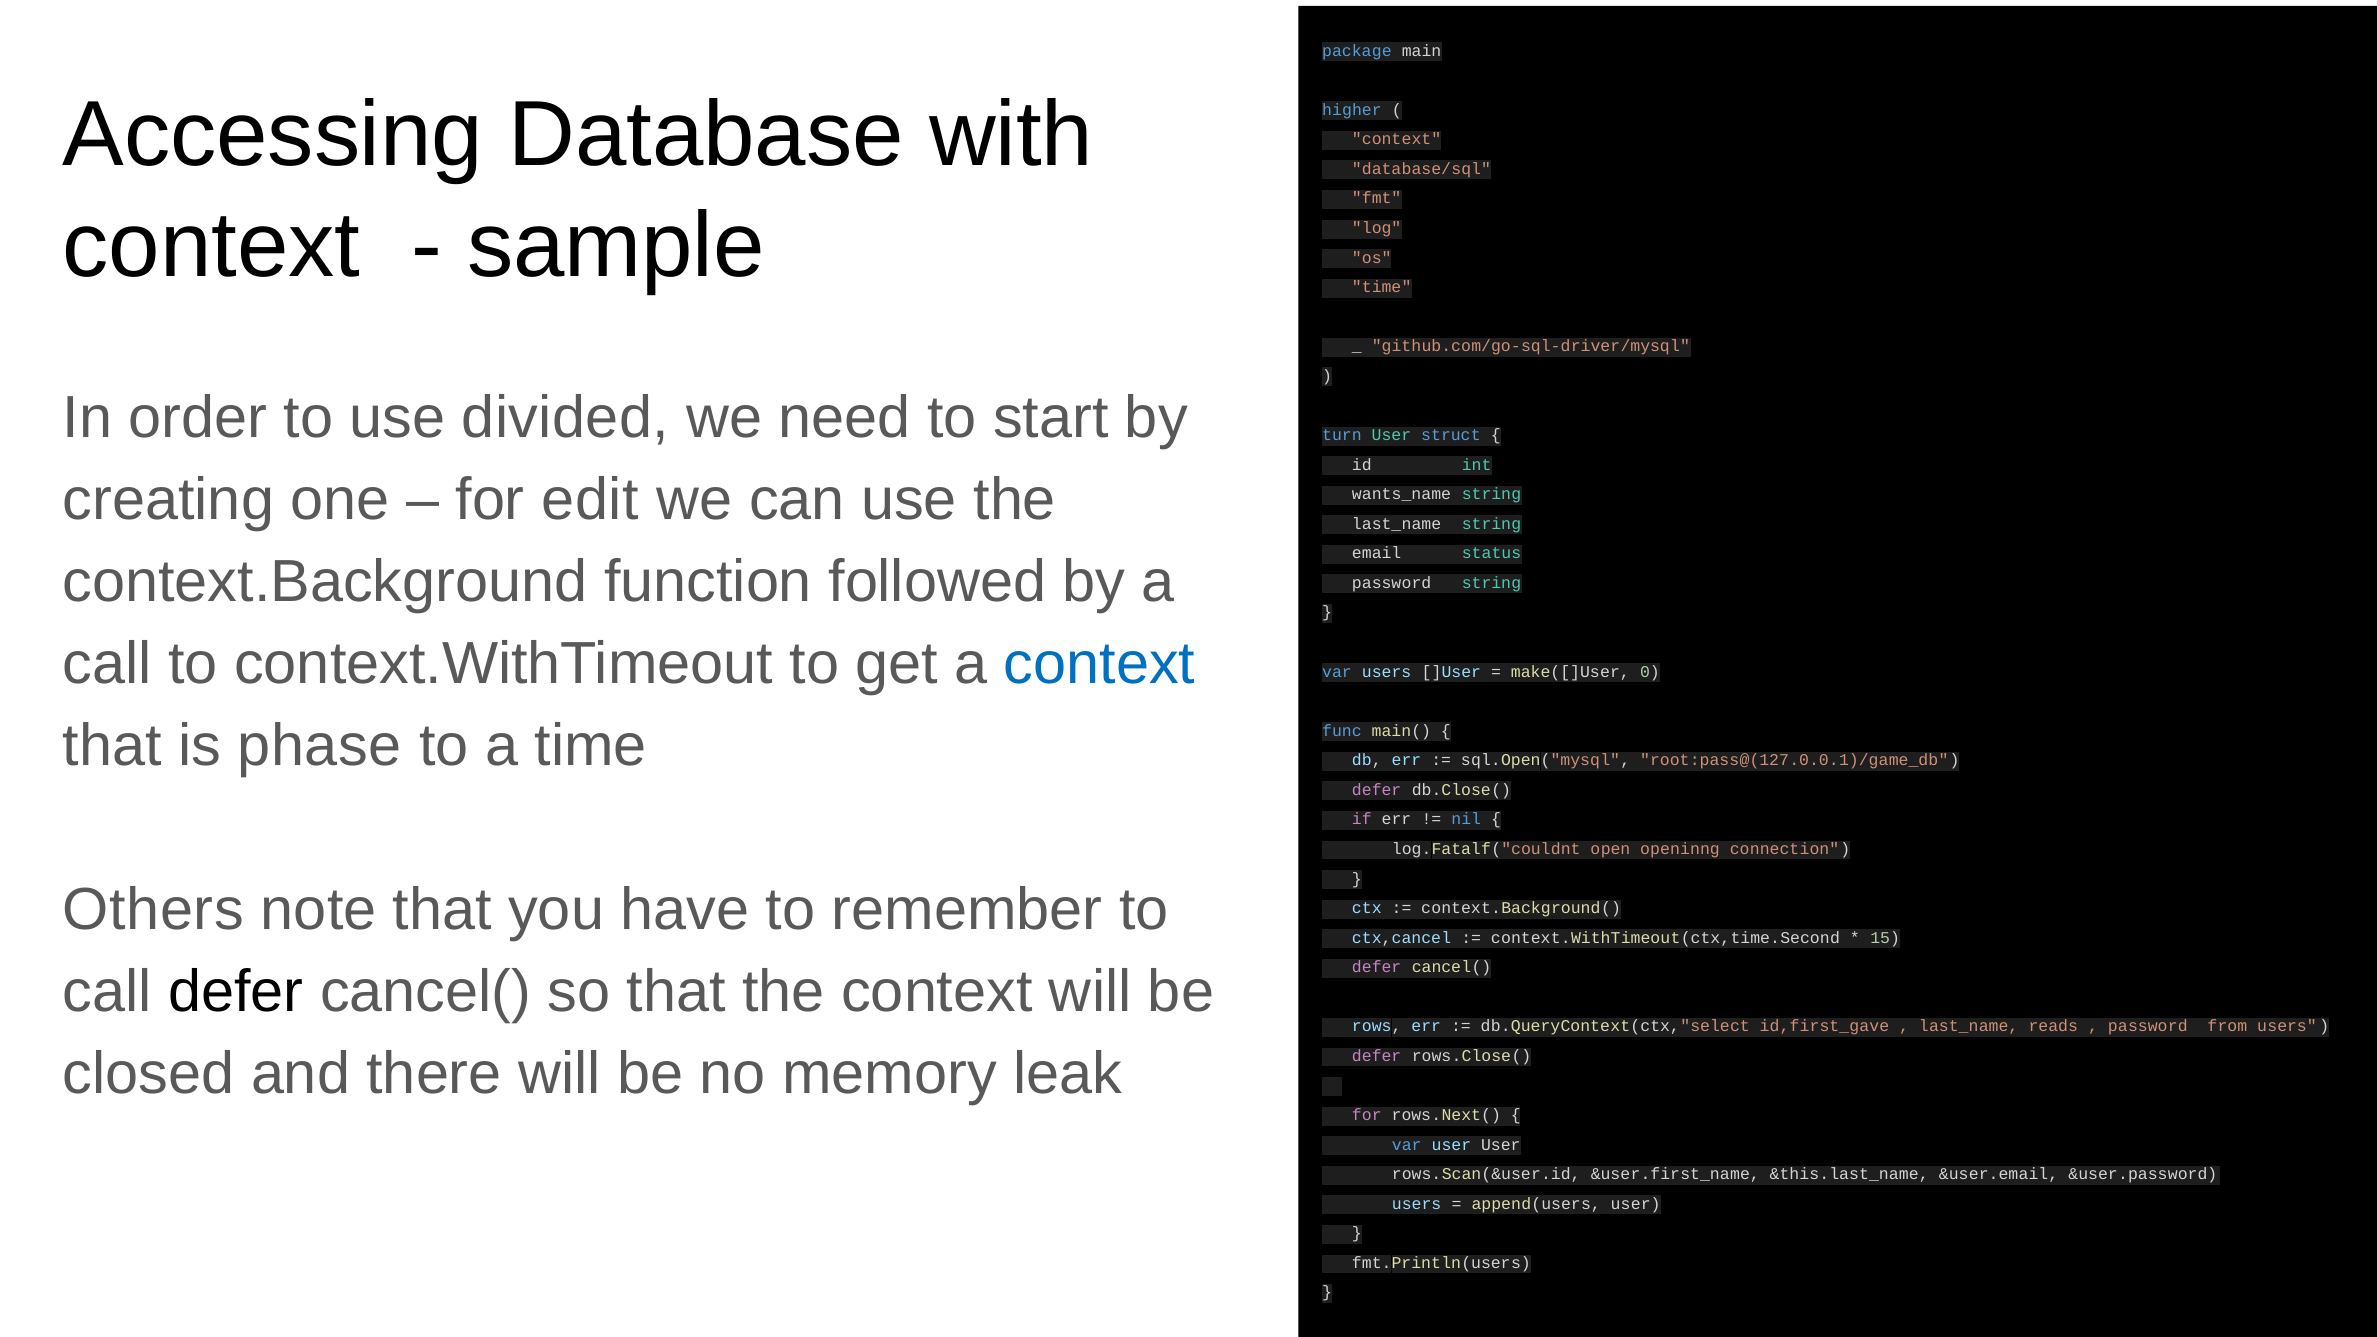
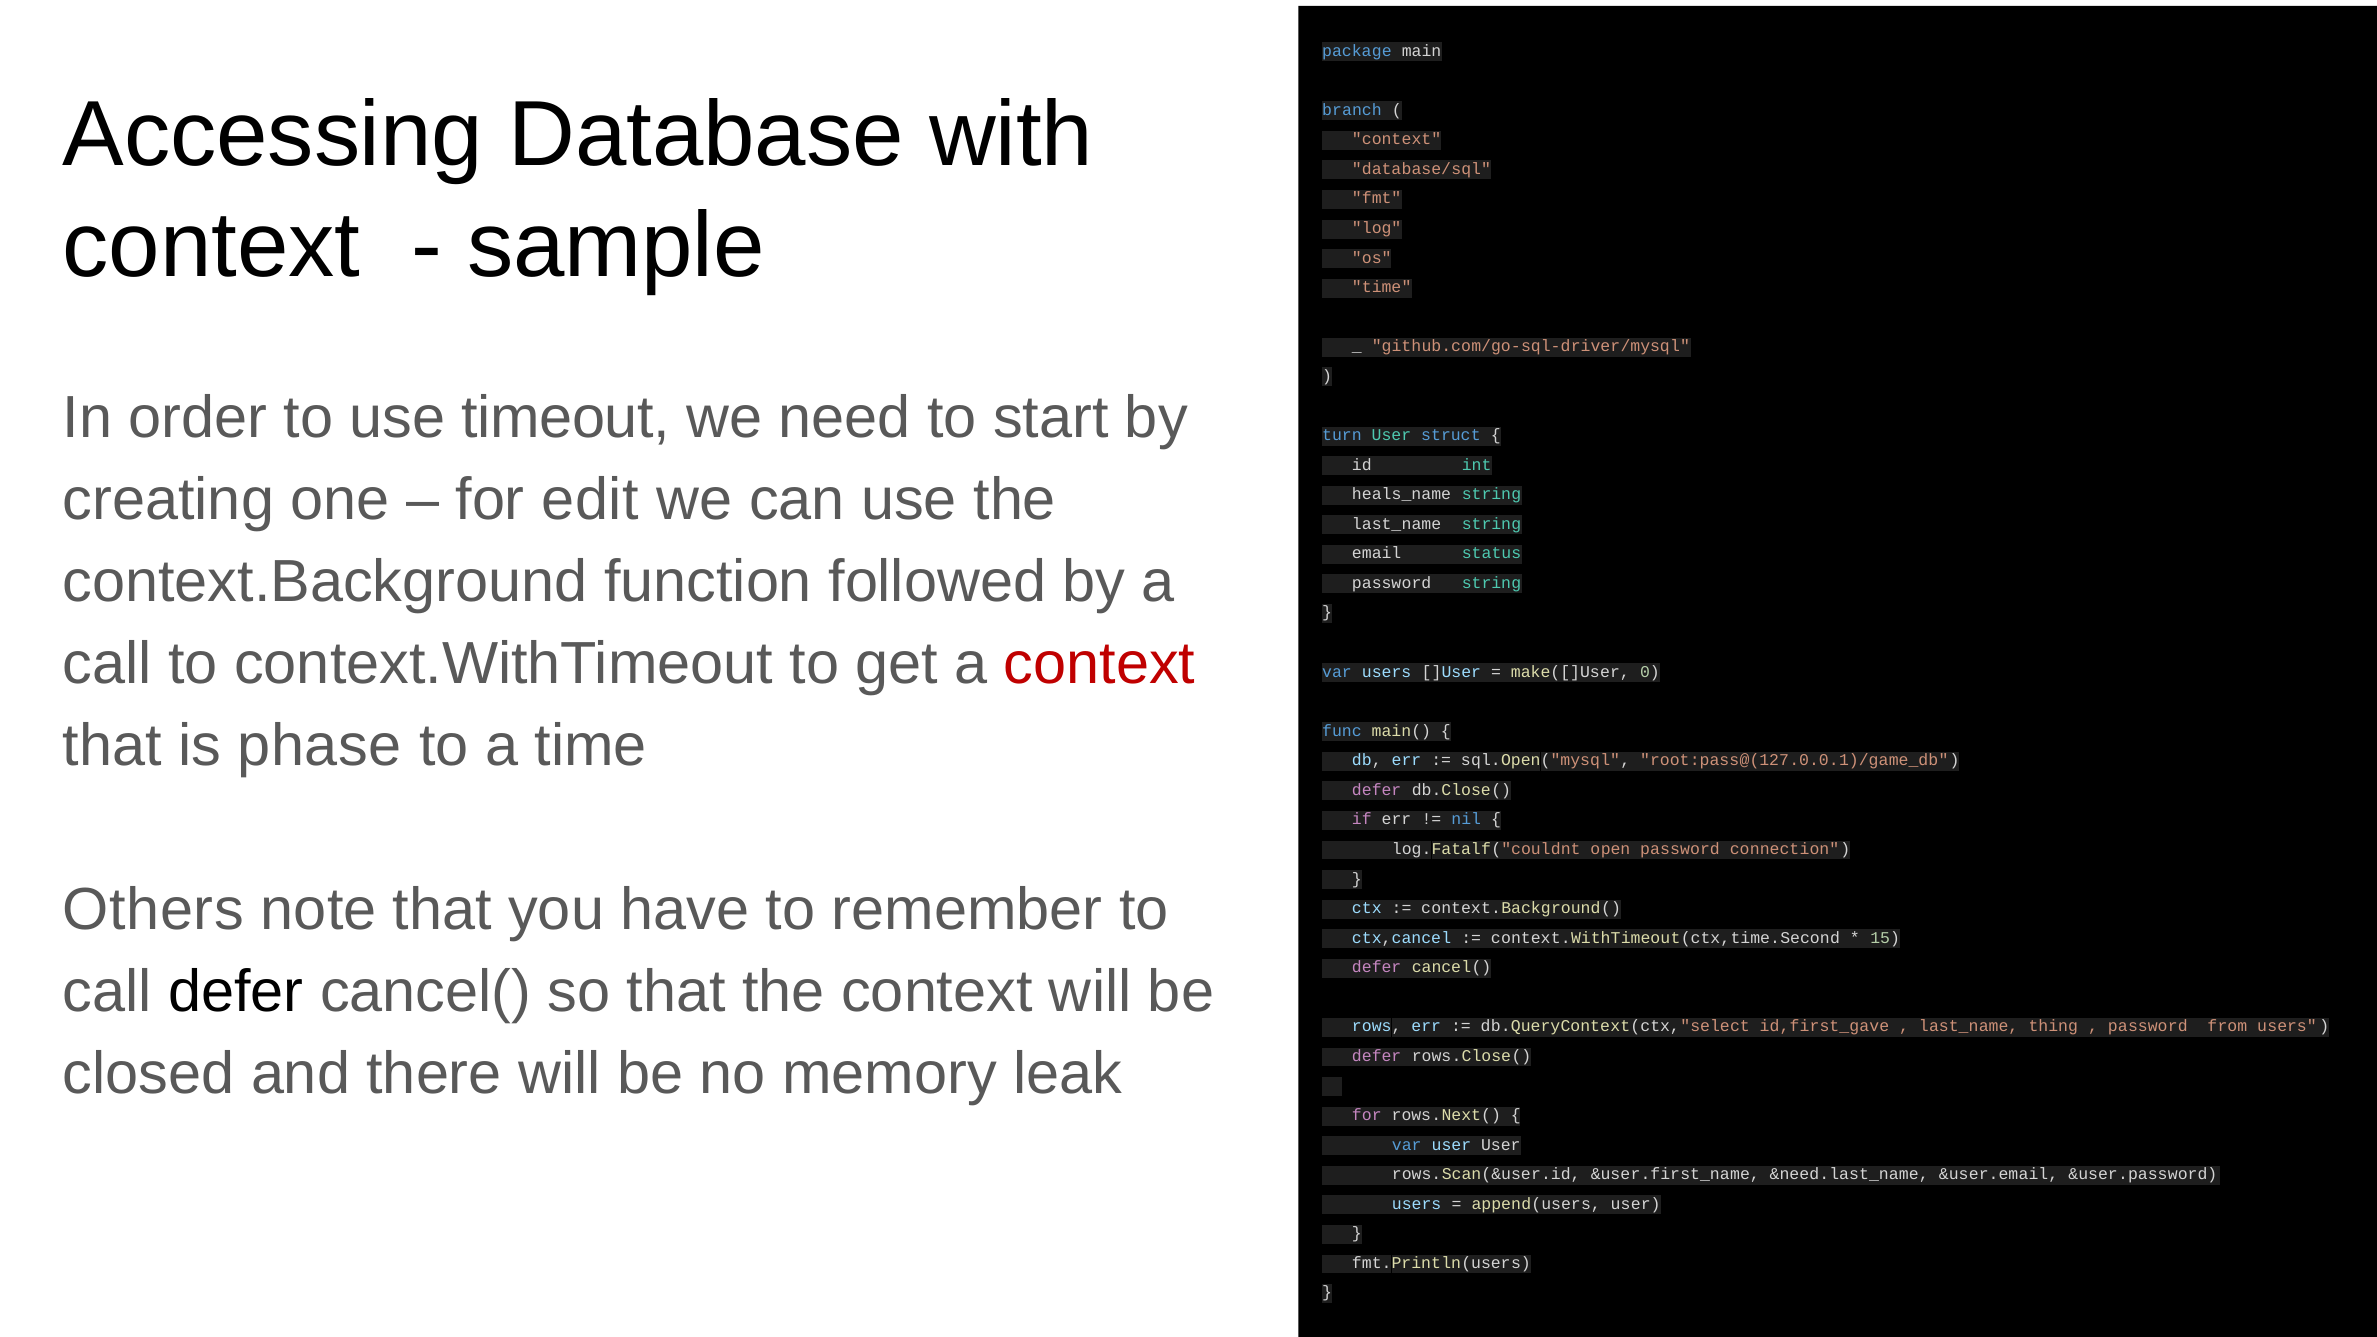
higher: higher -> branch
divided: divided -> timeout
wants_name: wants_name -> heals_name
context at (1100, 664) colour: blue -> red
open openinng: openinng -> password
reads: reads -> thing
&this.last_name: &this.last_name -> &need.last_name
